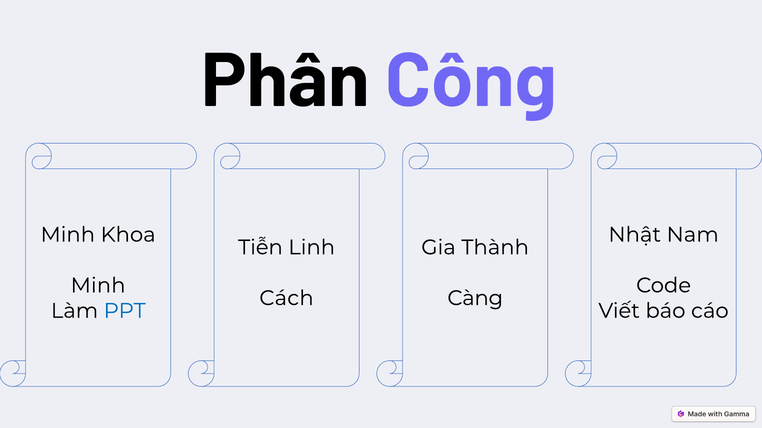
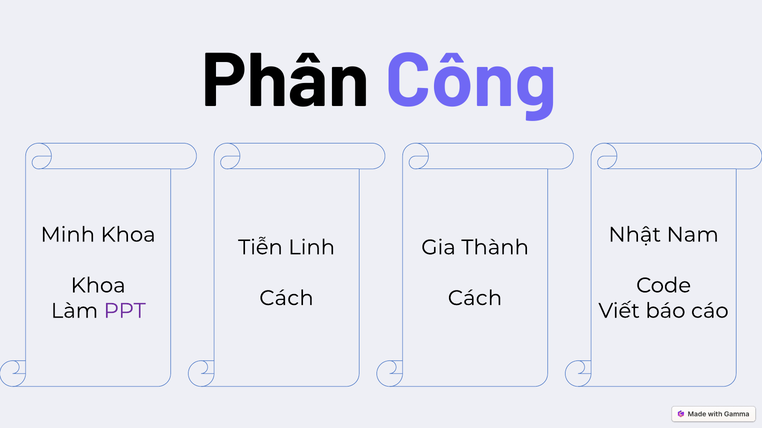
Minh at (98, 286): Minh -> Khoa
Càng at (475, 299): Càng -> Cách
PPT colour: blue -> purple
